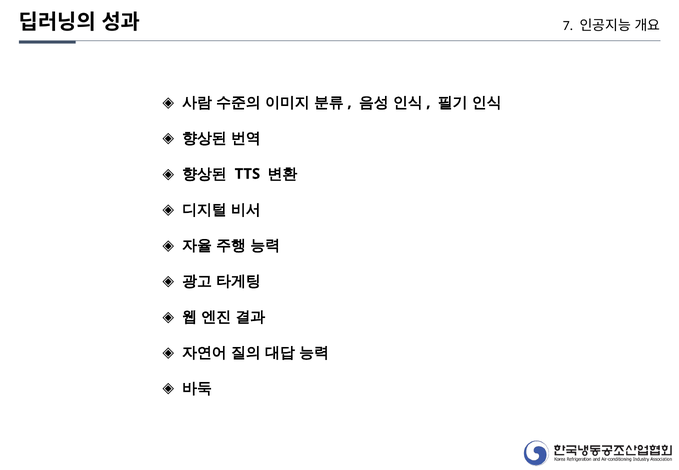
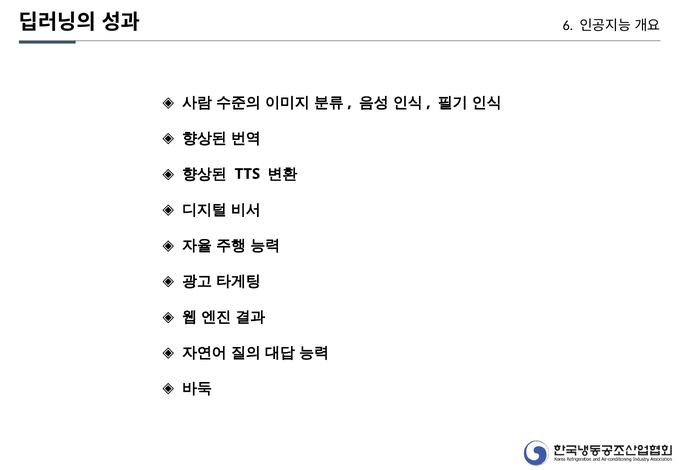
7: 7 -> 6
